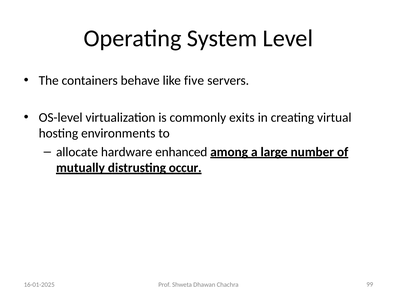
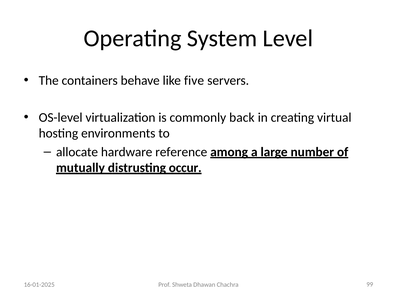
exits: exits -> back
enhanced: enhanced -> reference
